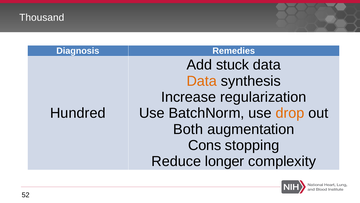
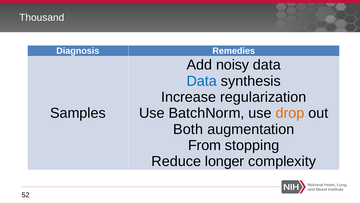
stuck: stuck -> noisy
Data at (202, 81) colour: orange -> blue
Hundred: Hundred -> Samples
Cons: Cons -> From
